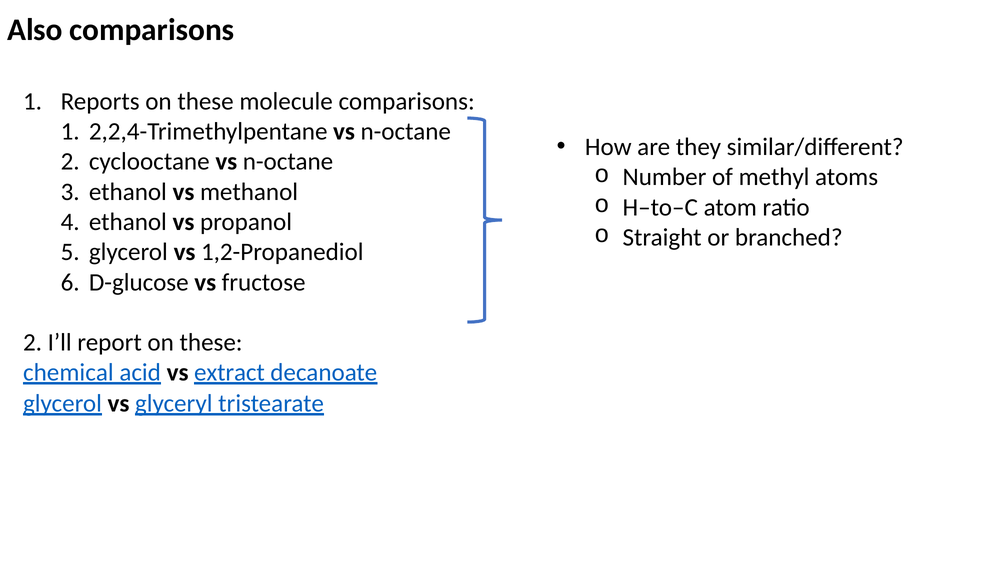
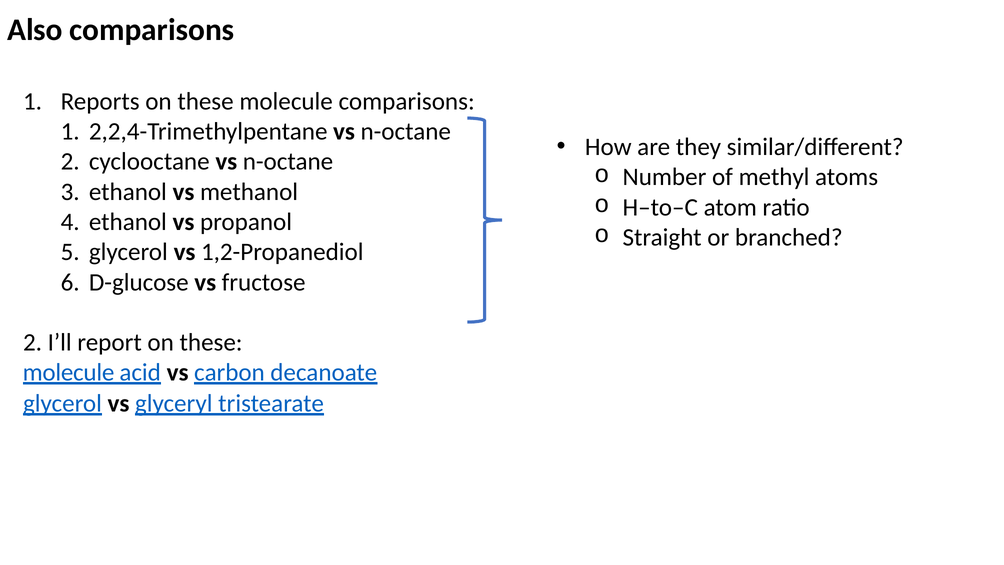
chemical at (68, 372): chemical -> molecule
extract: extract -> carbon
